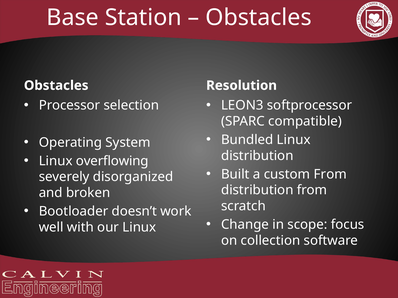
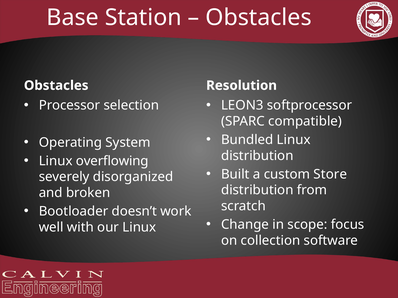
custom From: From -> Store
